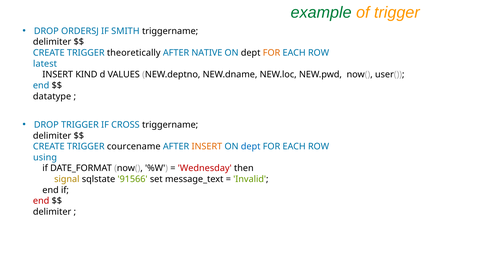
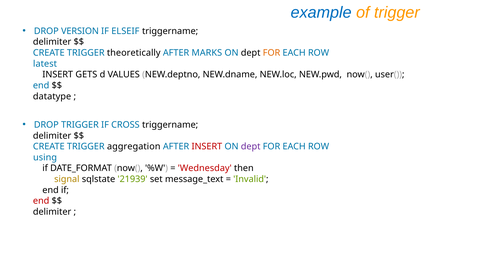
example colour: green -> blue
ORDERSJ: ORDERSJ -> VERSION
SMITH: SMITH -> ELSEIF
NATIVE: NATIVE -> MARKS
KIND: KIND -> GETS
courcename: courcename -> aggregation
INSERT at (207, 147) colour: orange -> red
dept at (251, 147) colour: blue -> purple
91566: 91566 -> 21939
